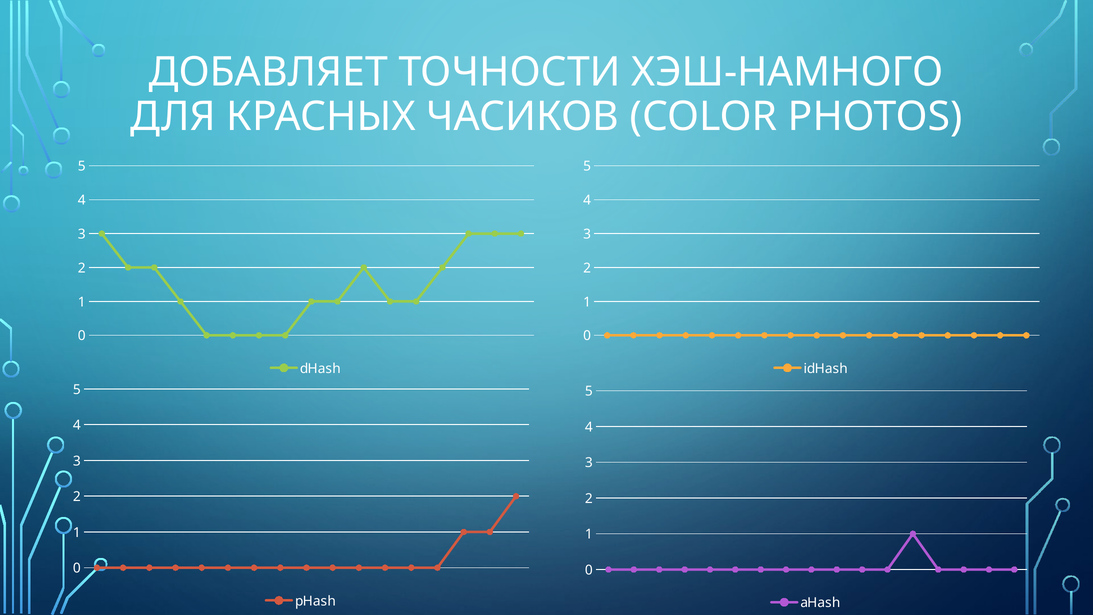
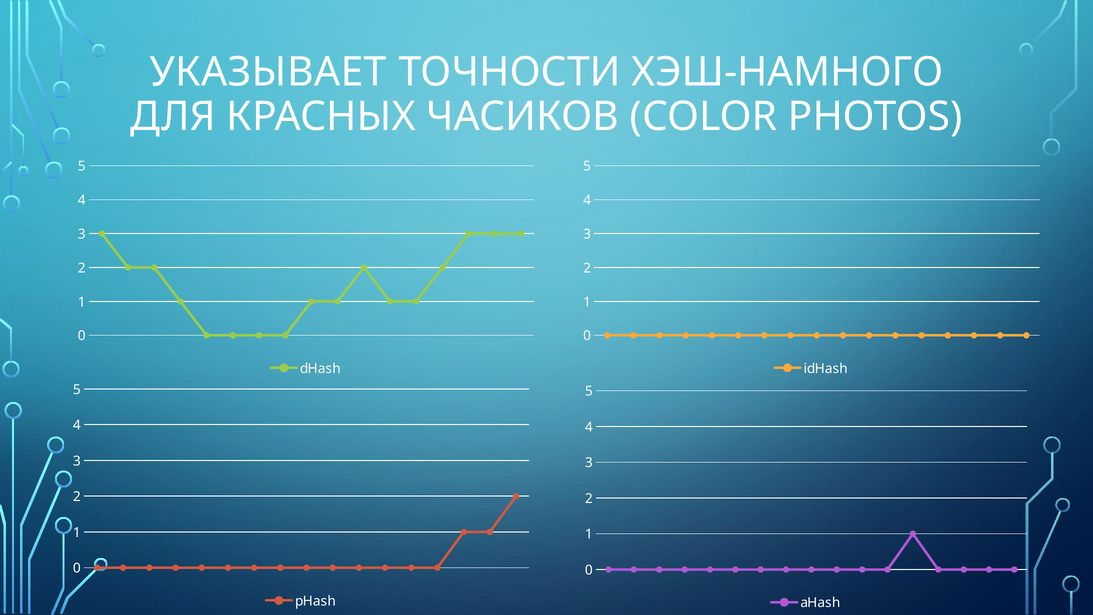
ДОБАВЛЯЕТ: ДОБАВЛЯЕТ -> УКАЗЫВАЕТ
